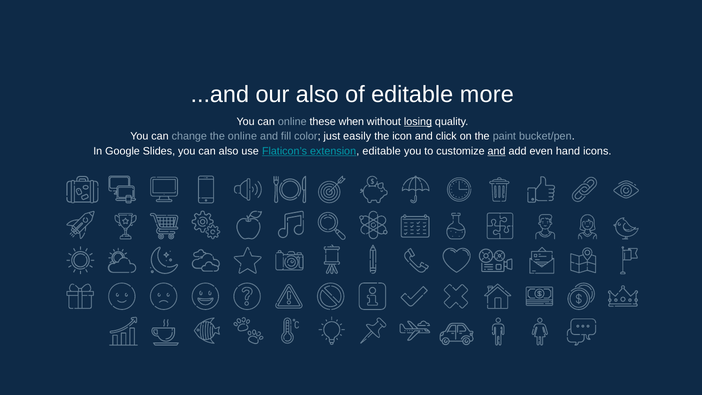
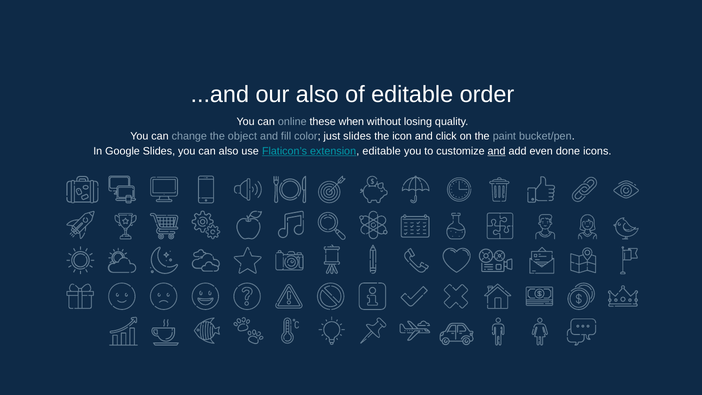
more: more -> order
losing underline: present -> none
the online: online -> object
just easily: easily -> slides
hand: hand -> done
